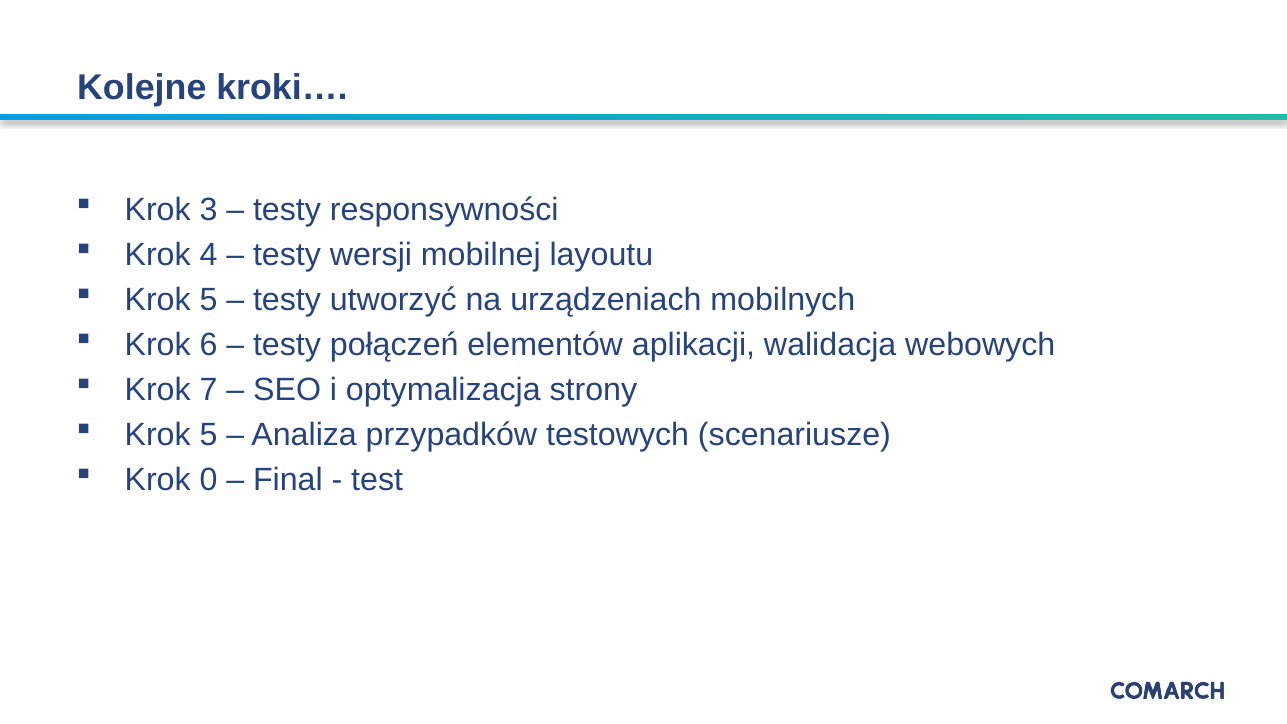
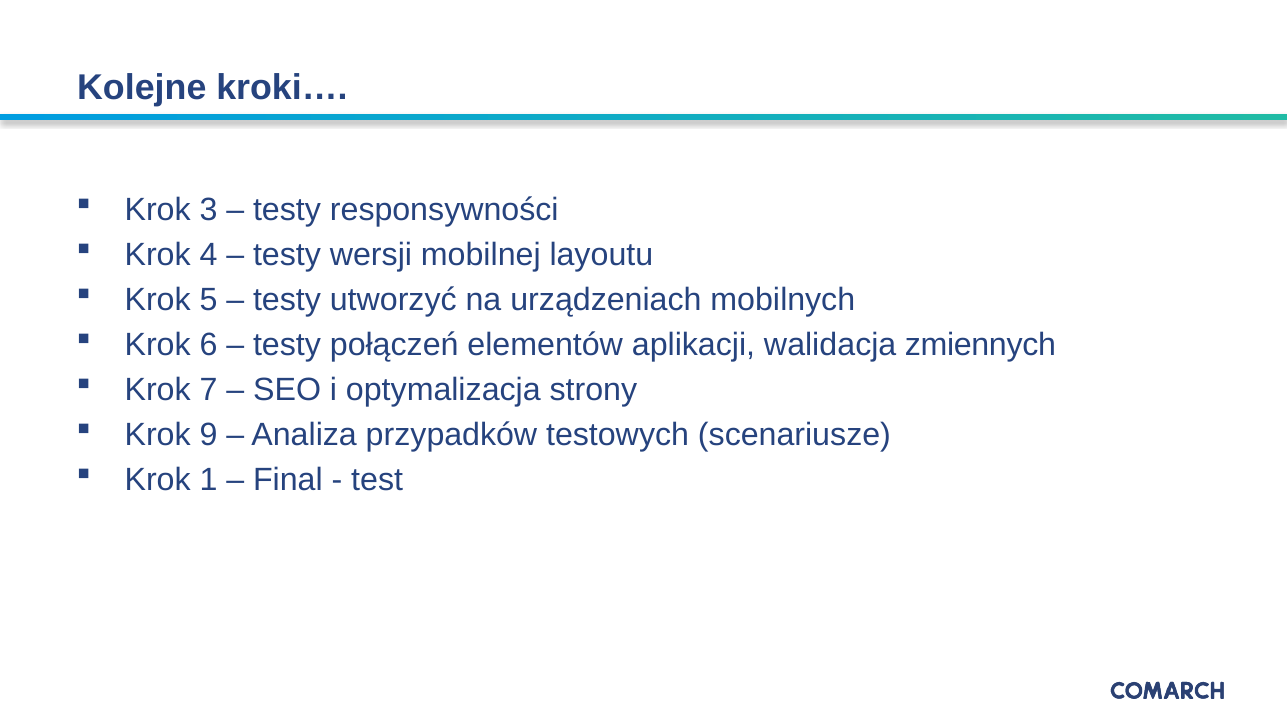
webowych: webowych -> zmiennych
5 at (209, 435): 5 -> 9
0: 0 -> 1
